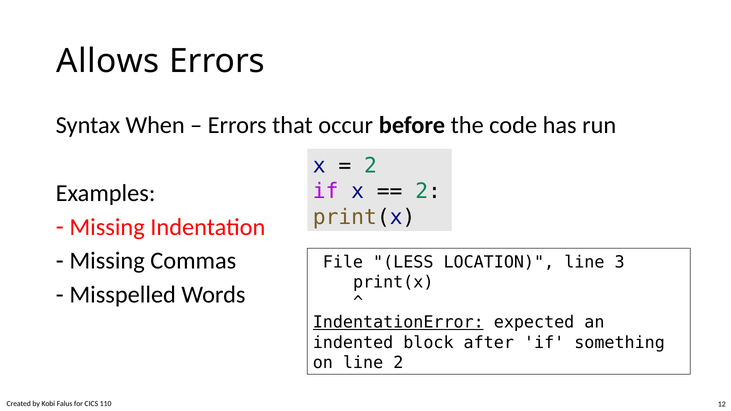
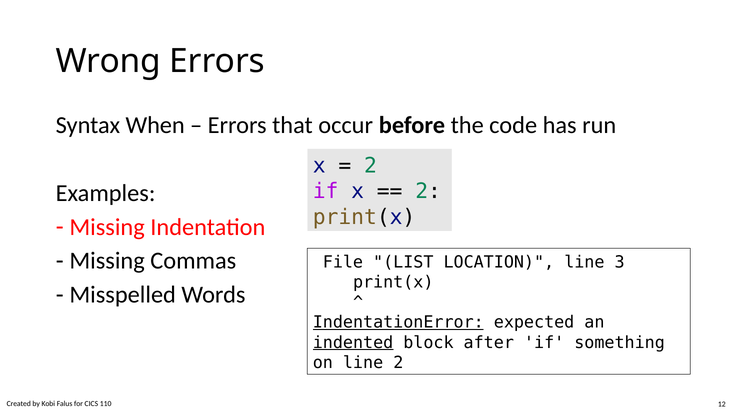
Allows: Allows -> Wrong
LESS: LESS -> LIST
indented underline: none -> present
